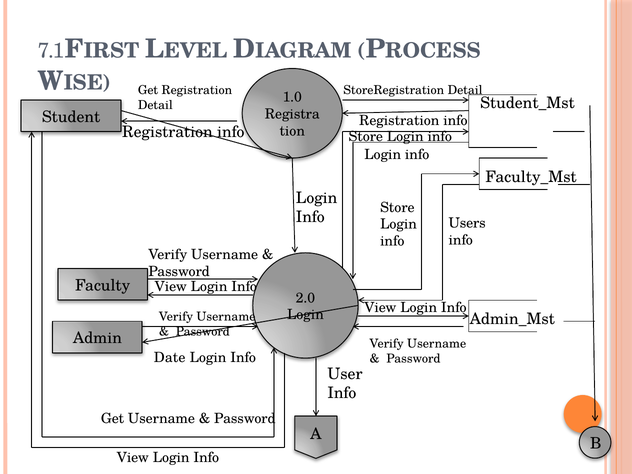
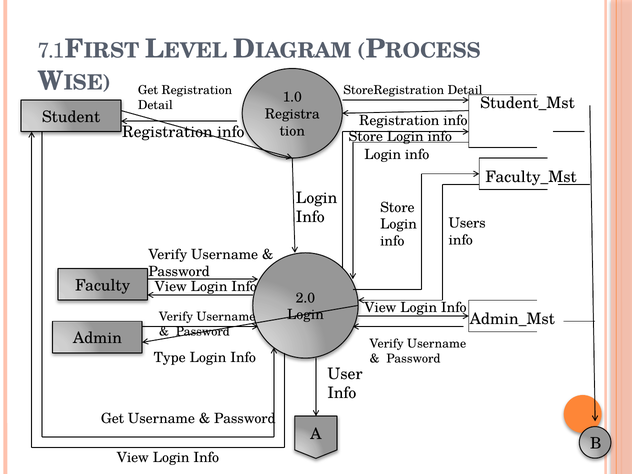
Date: Date -> Type
